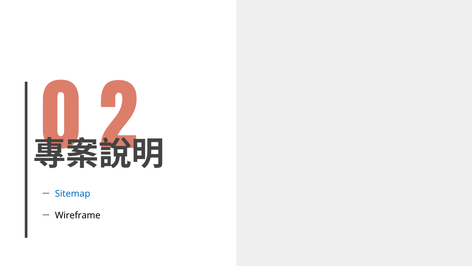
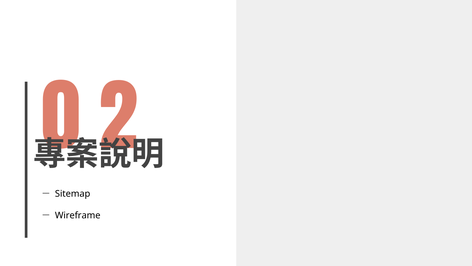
Sitemap colour: blue -> black
